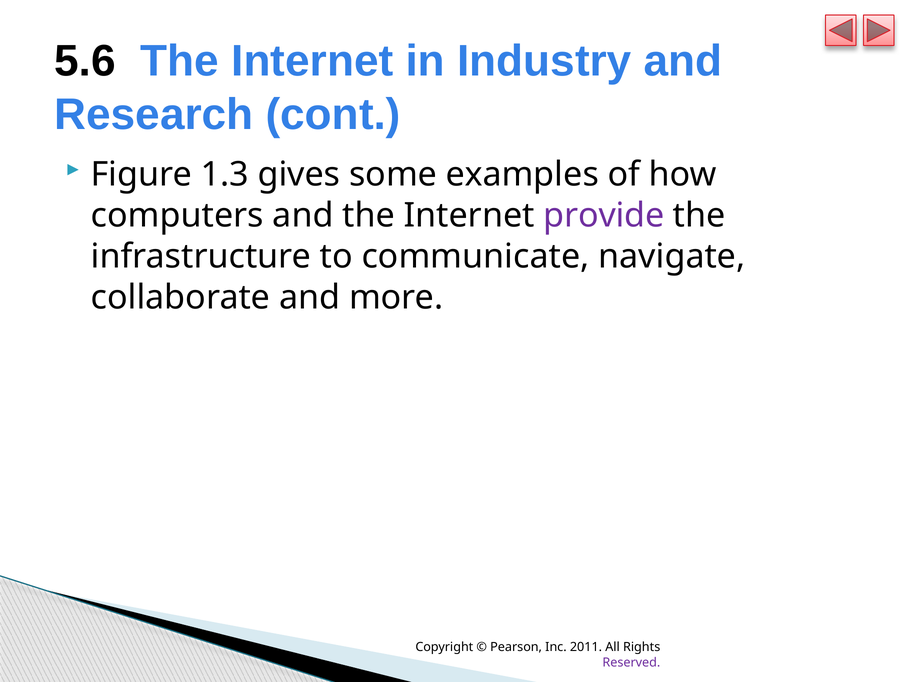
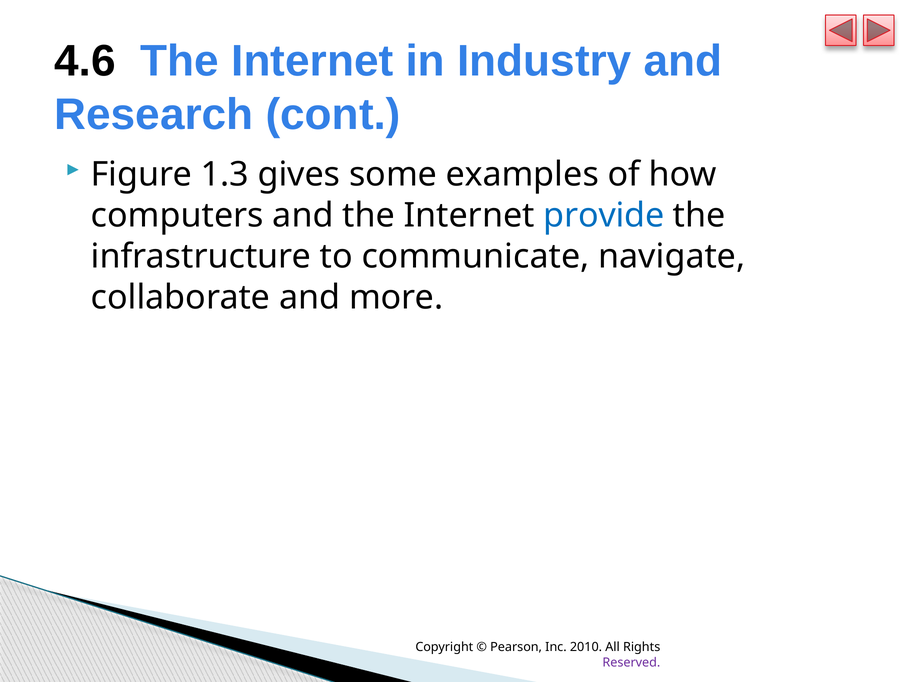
5.6: 5.6 -> 4.6
provide colour: purple -> blue
2011: 2011 -> 2010
